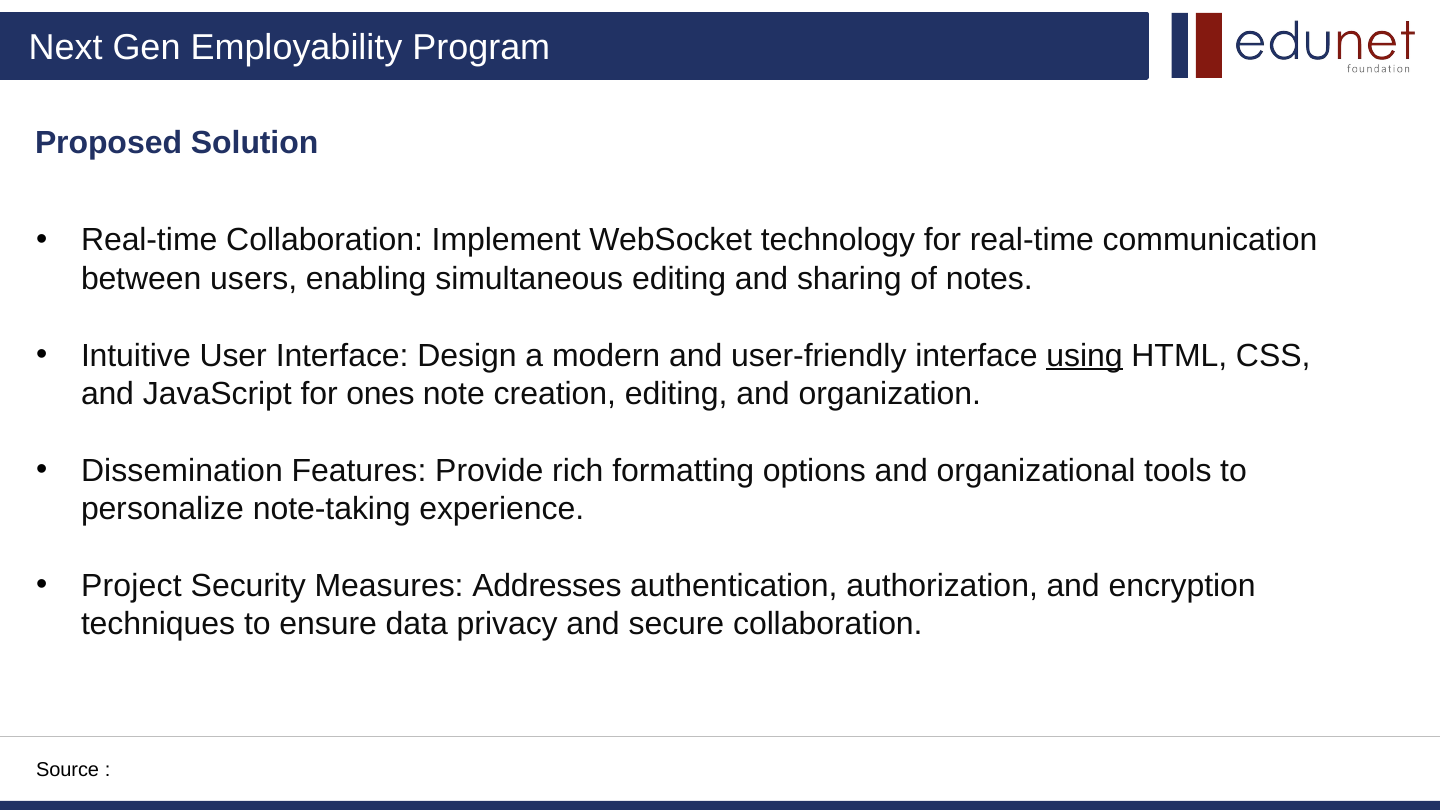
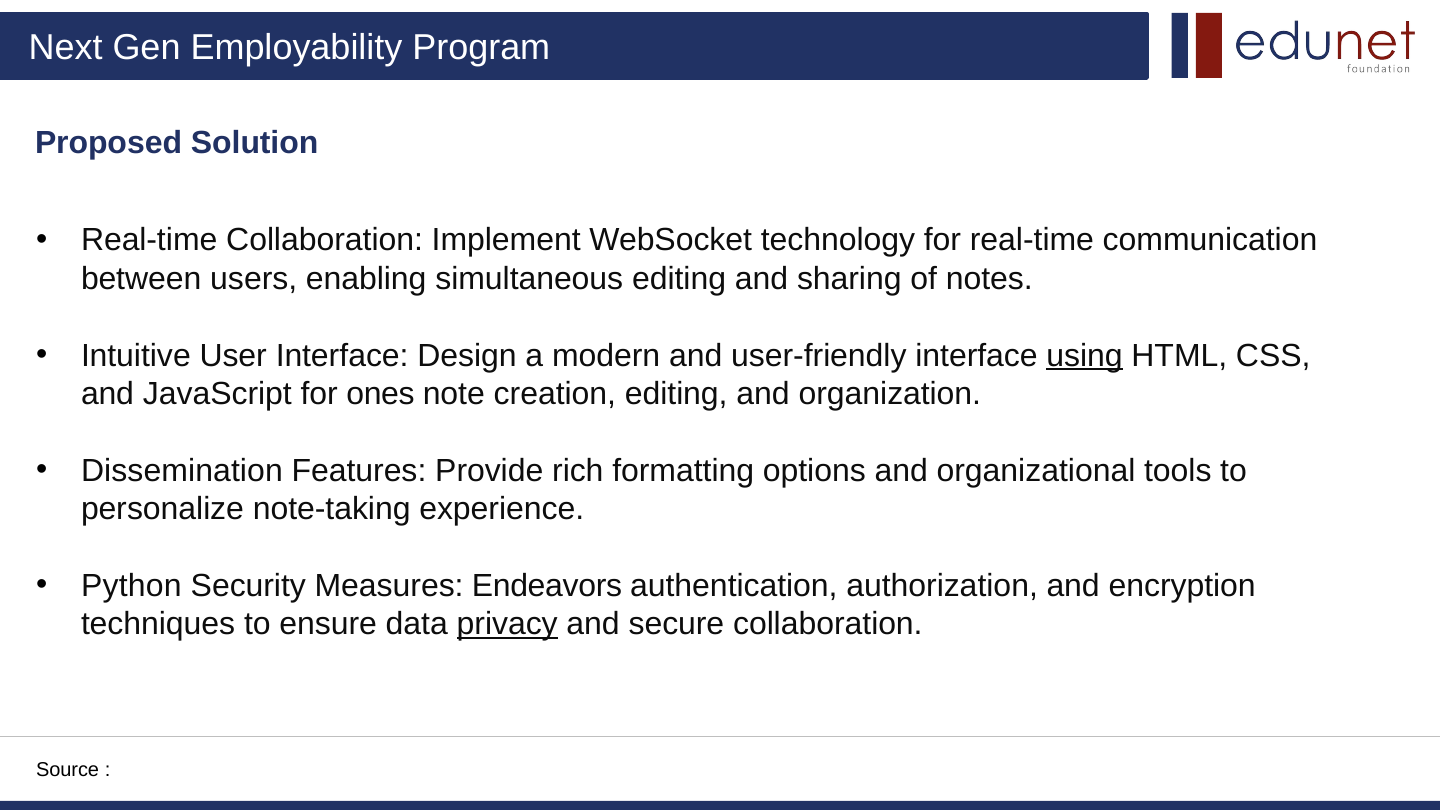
Project: Project -> Python
Addresses: Addresses -> Endeavors
privacy underline: none -> present
